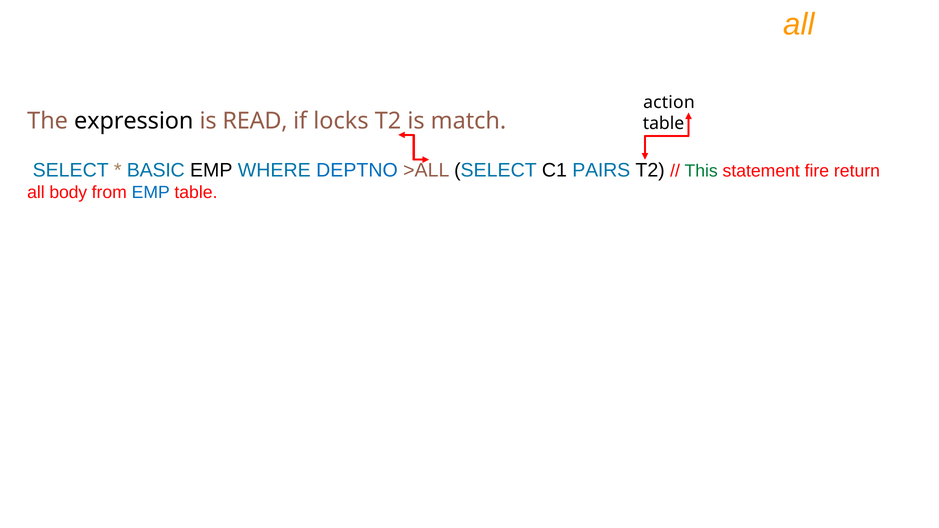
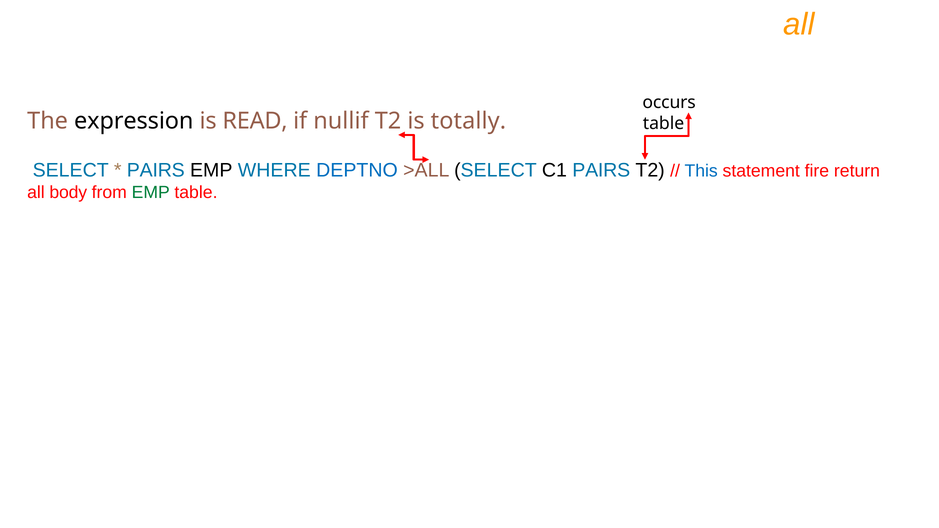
action: action -> occurs
locks: locks -> nullif
match: match -> totally
BASIC at (156, 170): BASIC -> PAIRS
This colour: green -> blue
EMP at (151, 192) colour: blue -> green
